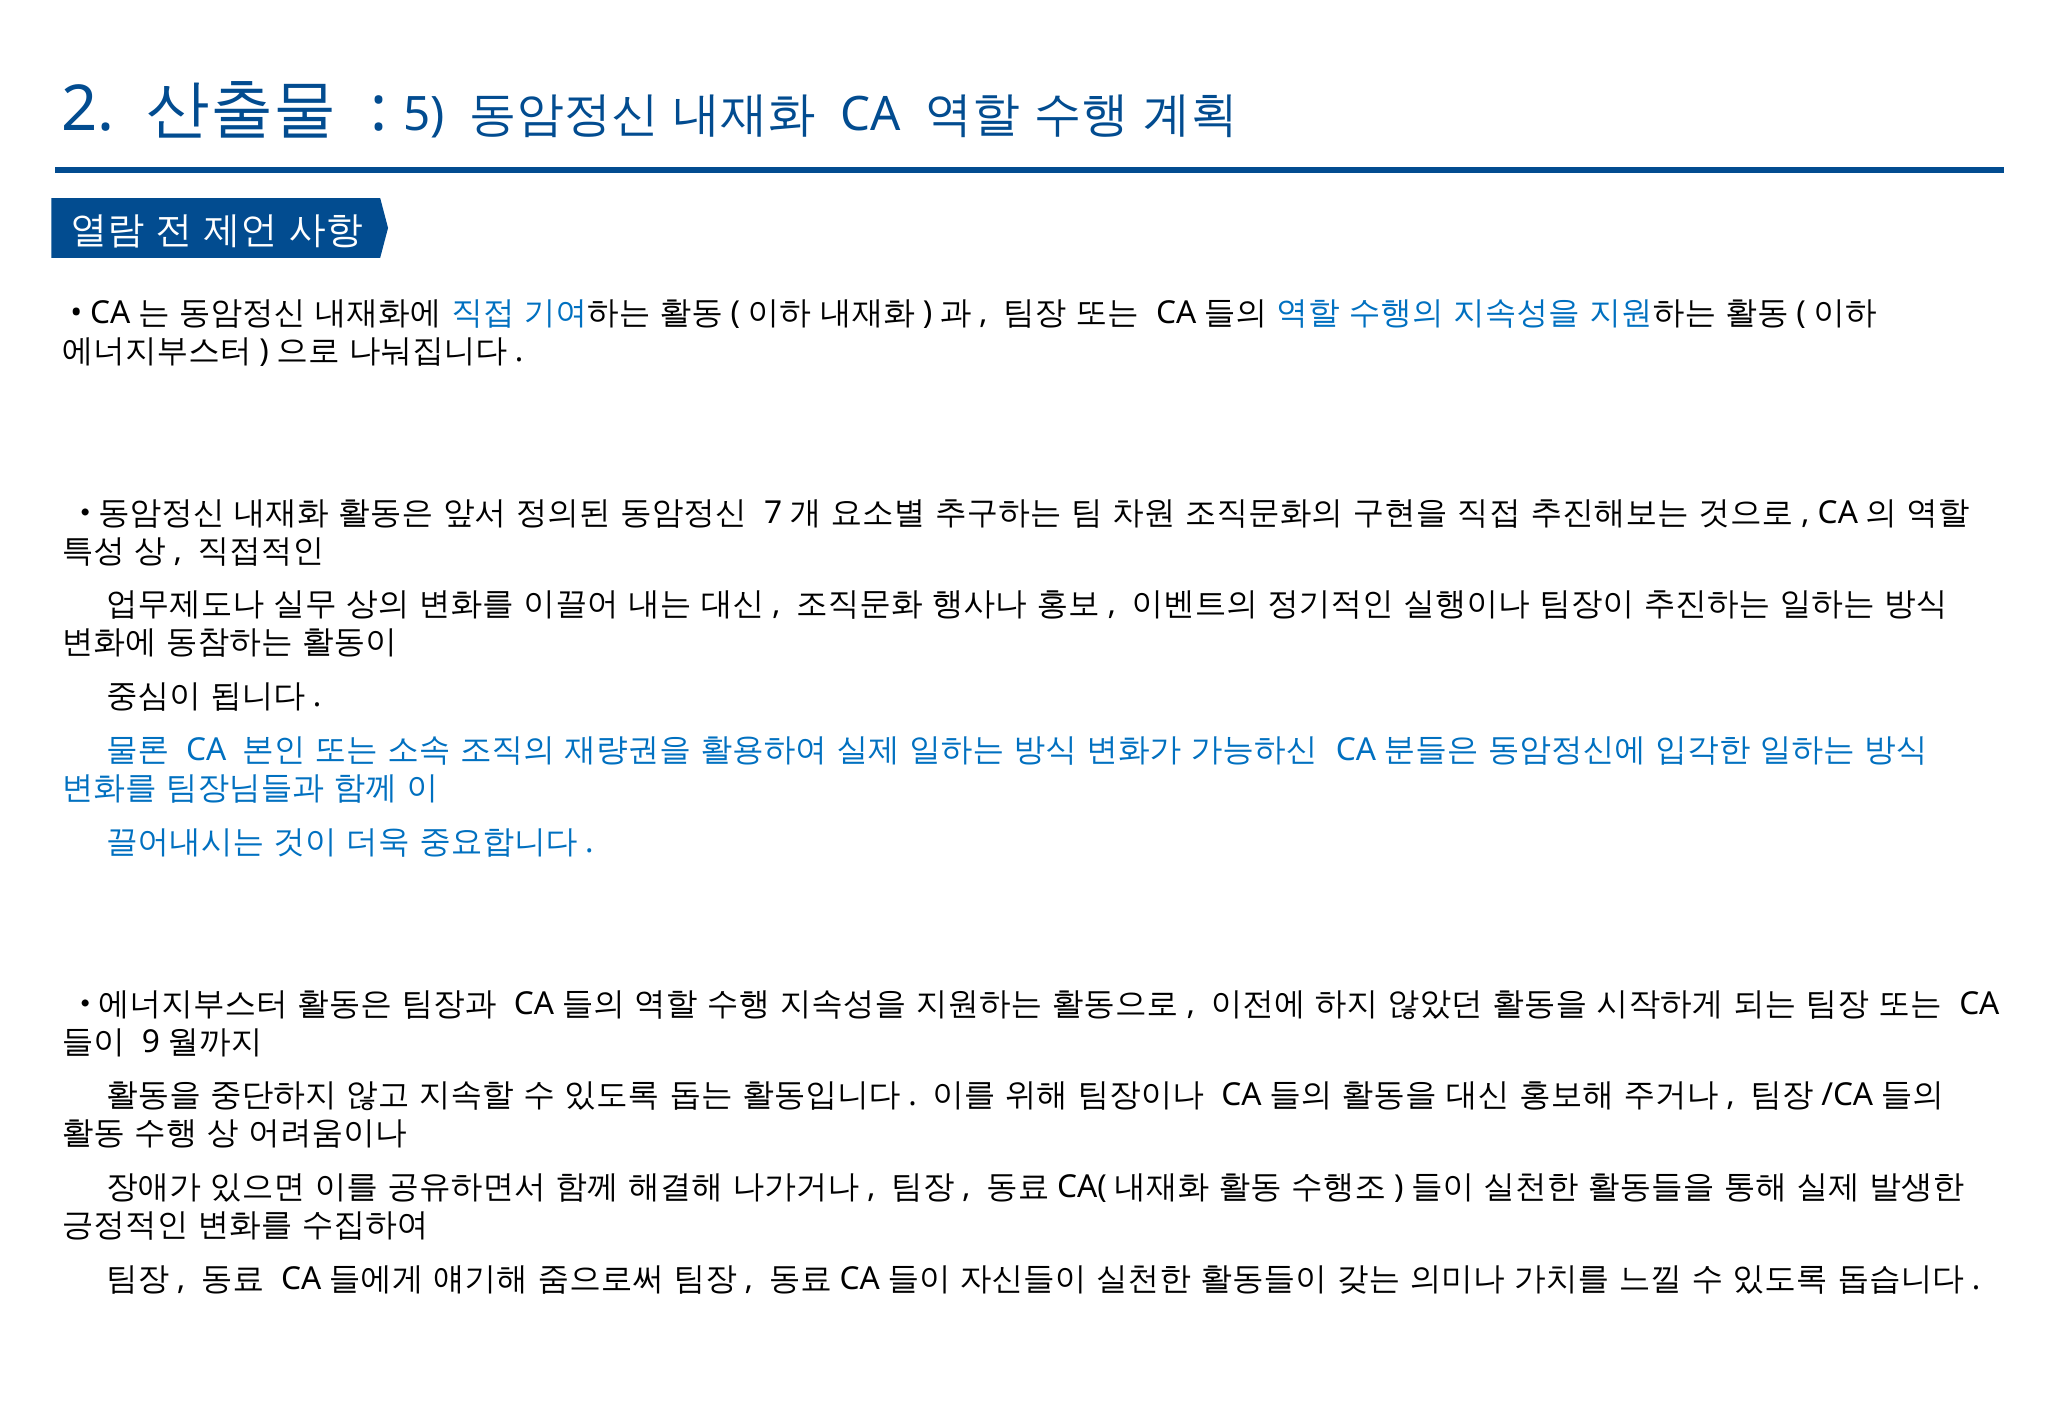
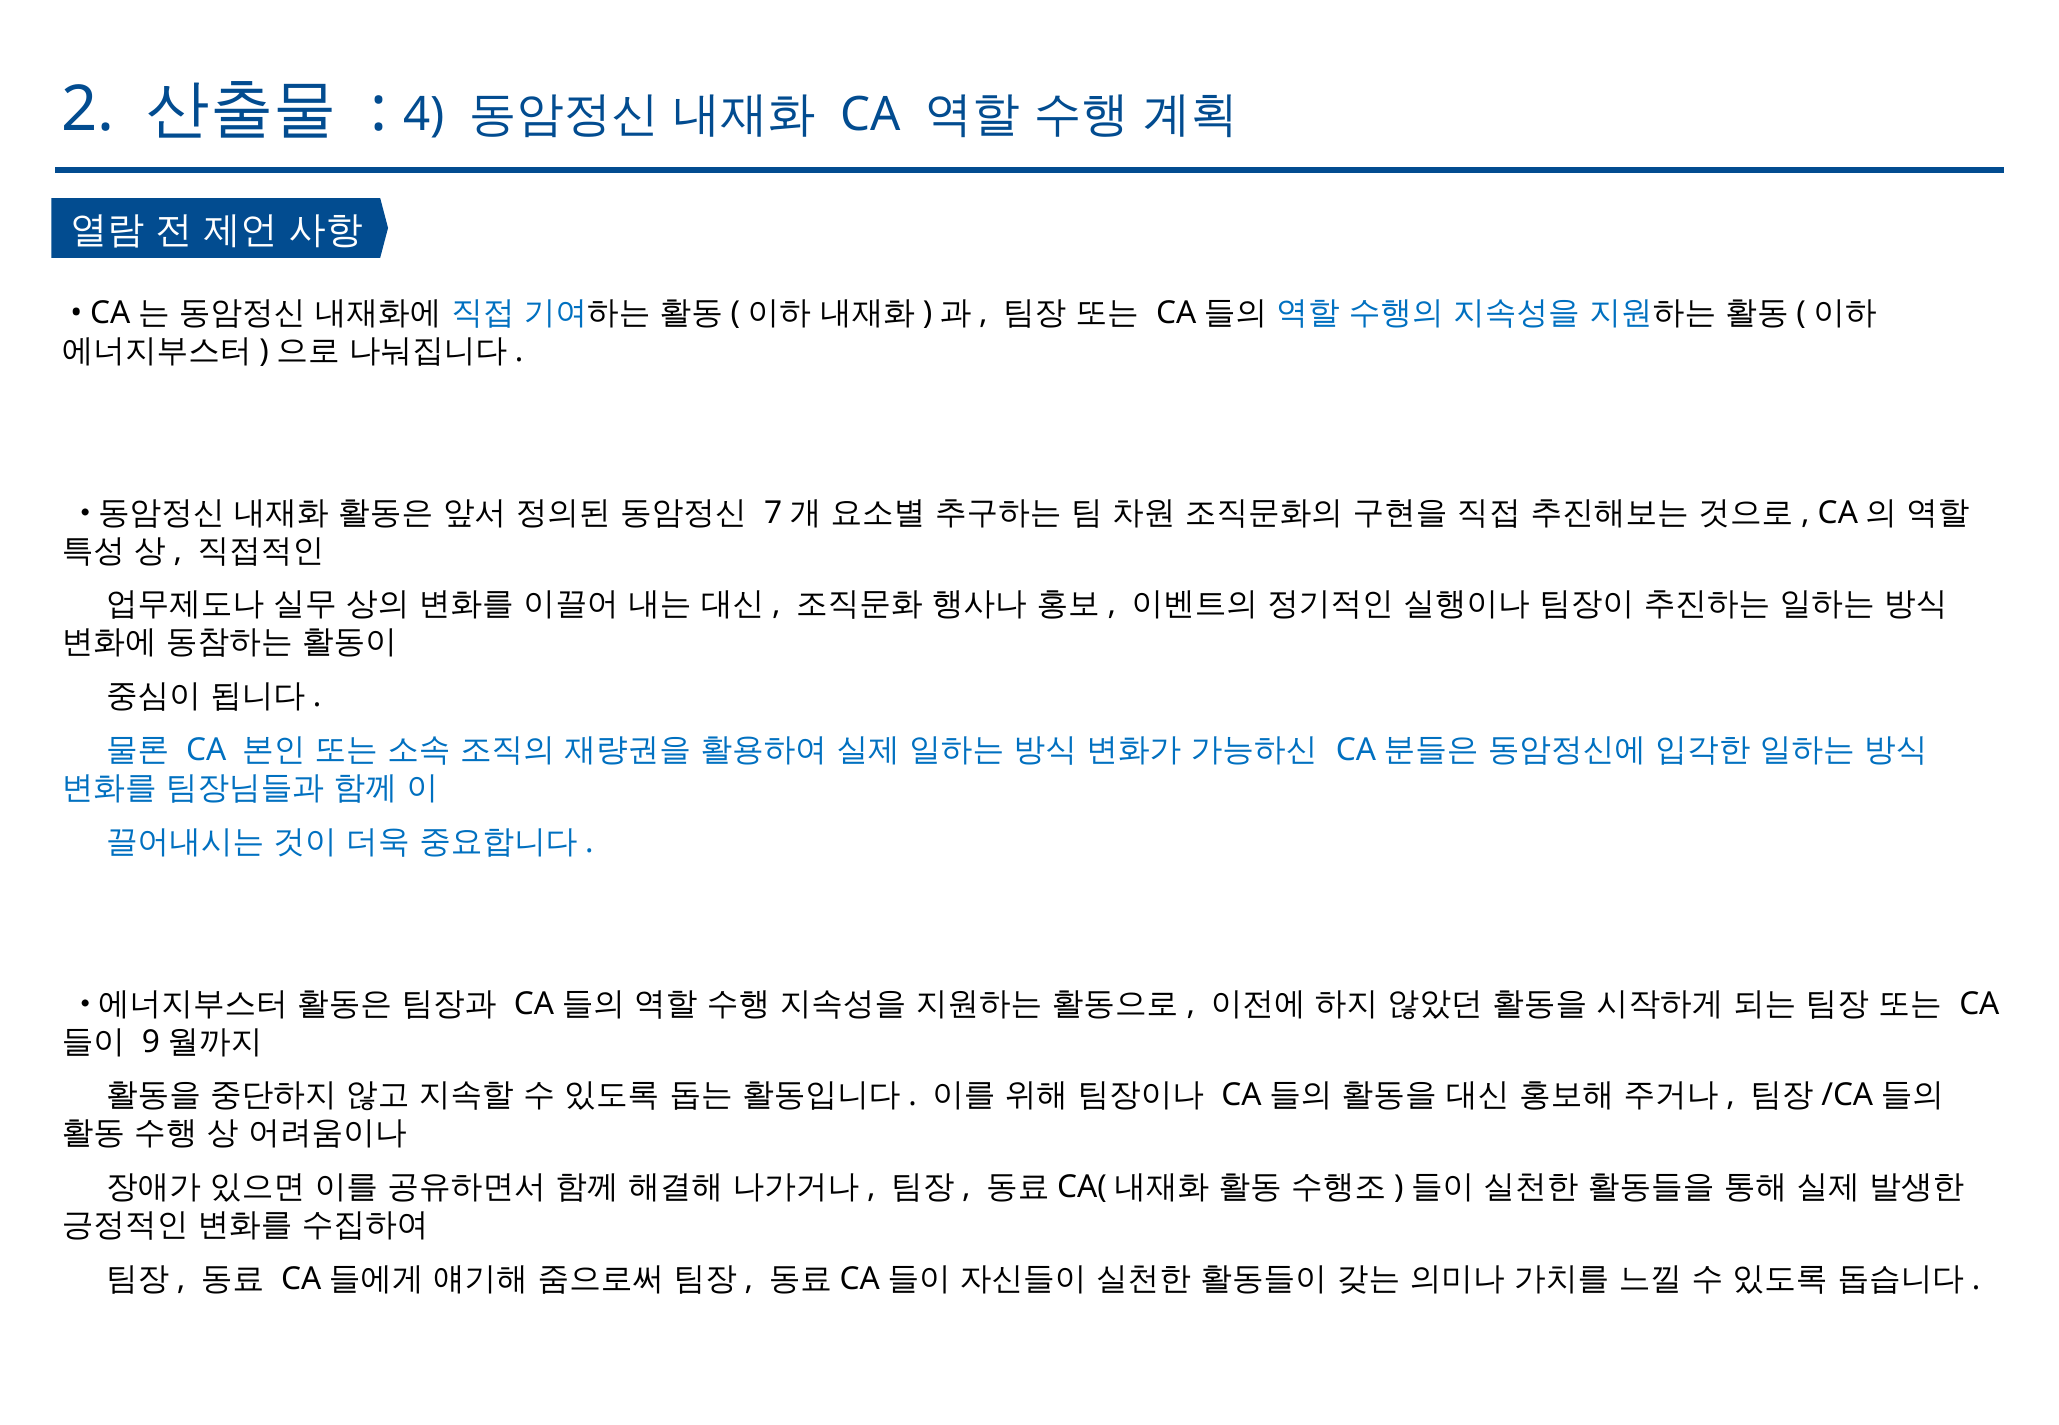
5: 5 -> 4
